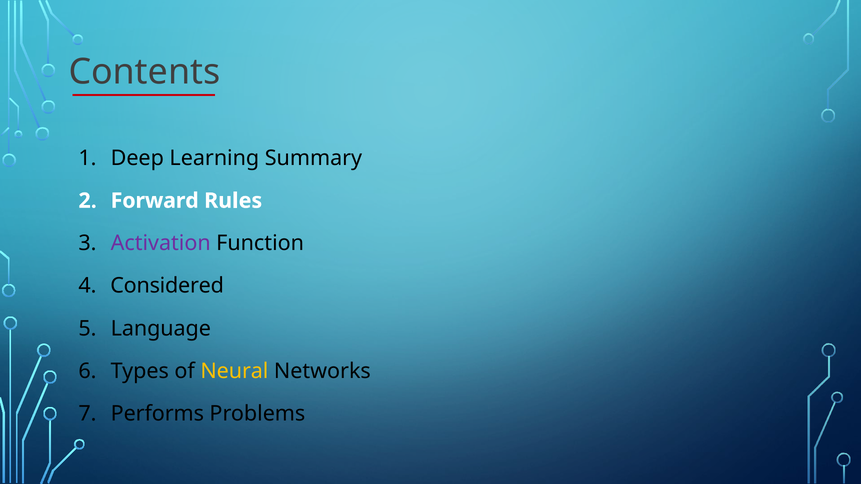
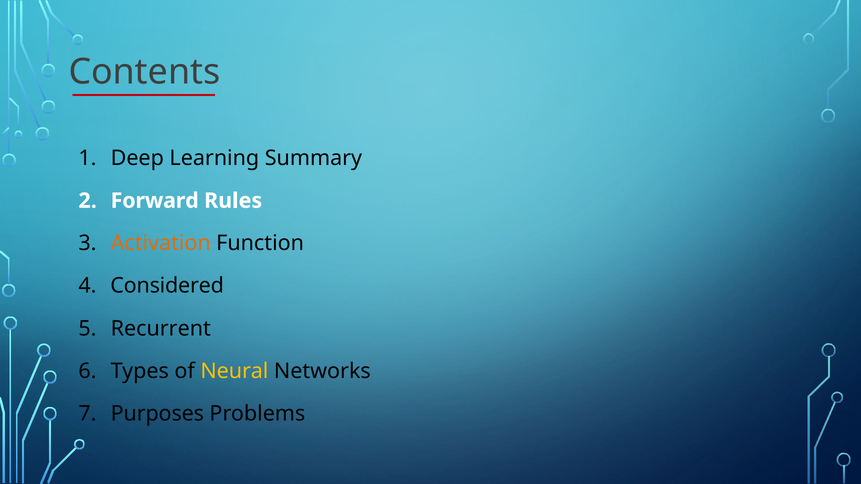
Activation colour: purple -> orange
Language: Language -> Recurrent
Performs: Performs -> Purposes
